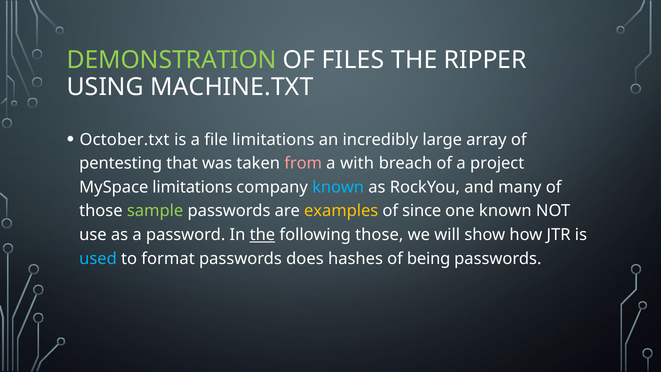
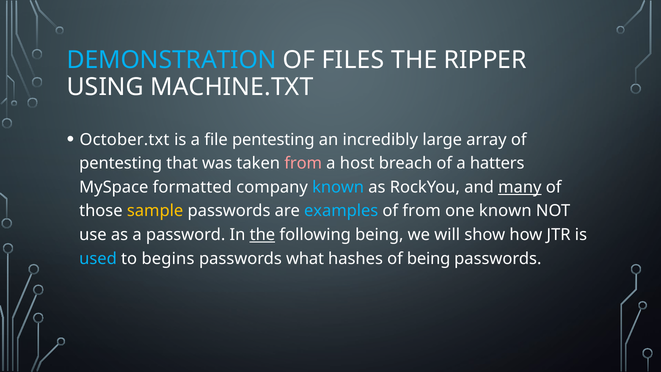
DEMONSTRATION colour: light green -> light blue
file limitations: limitations -> pentesting
with: with -> host
project: project -> hatters
MySpace limitations: limitations -> formatted
many underline: none -> present
sample colour: light green -> yellow
examples colour: yellow -> light blue
of since: since -> from
following those: those -> being
format: format -> begins
does: does -> what
